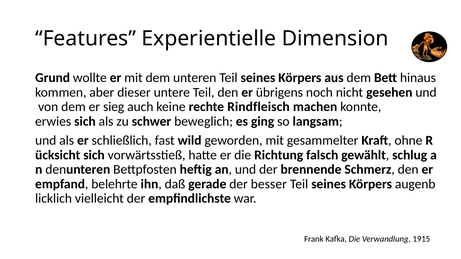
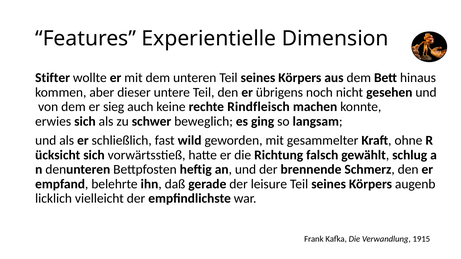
Grund: Grund -> Stifter
besser: besser -> leisure
